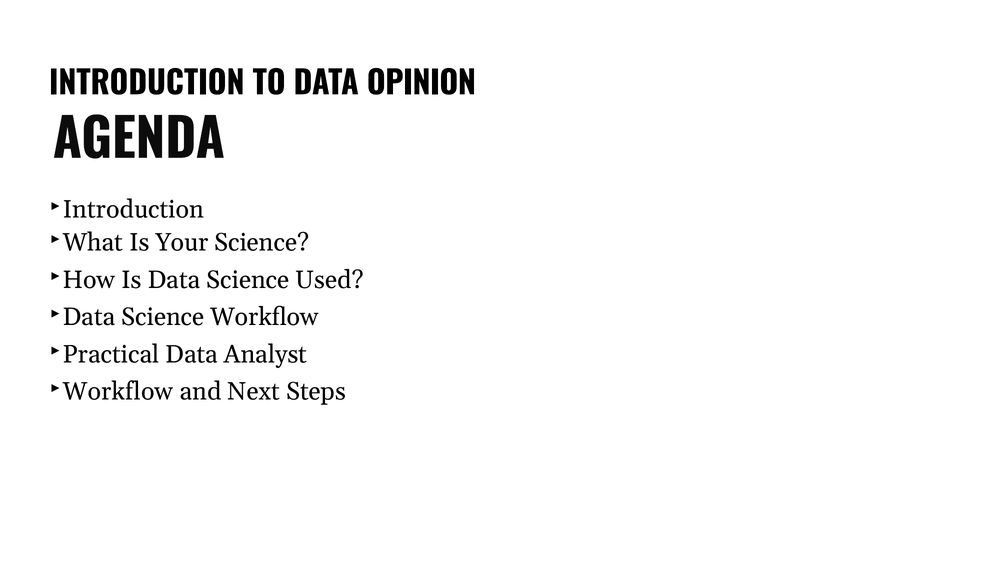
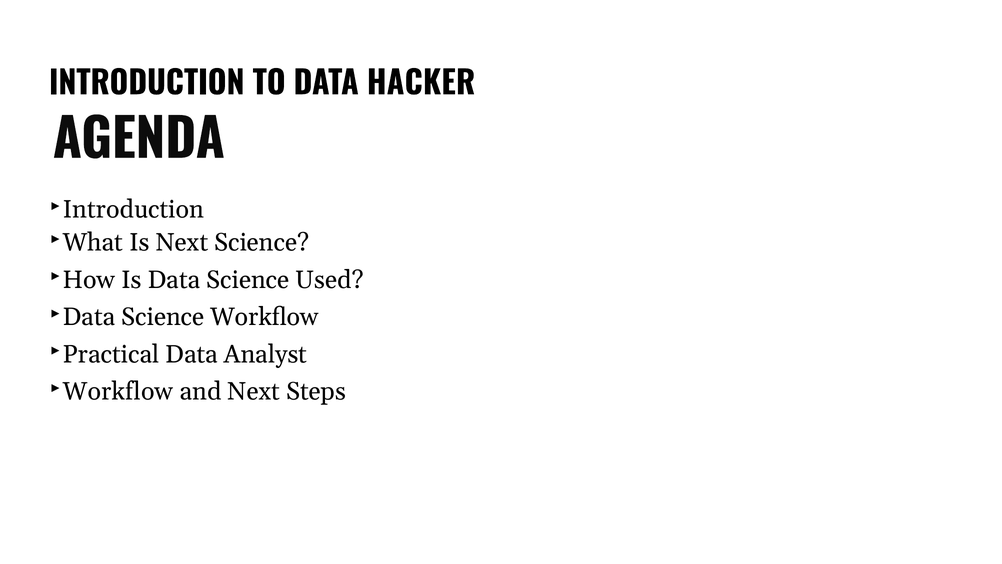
OPINION: OPINION -> HACKER
Is Your: Your -> Next
